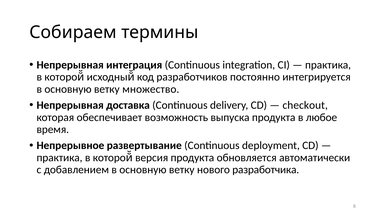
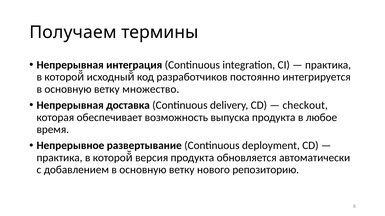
Собираем: Собираем -> Получаем
разработчика: разработчика -> репозиторию
